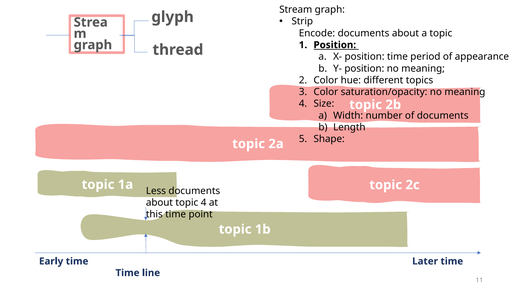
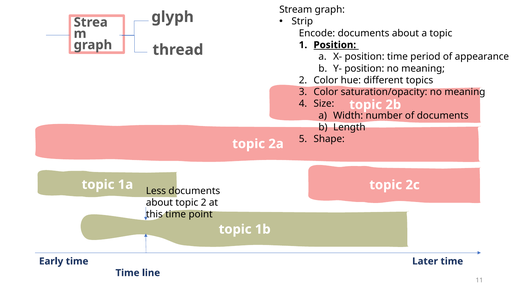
topic 4: 4 -> 2
